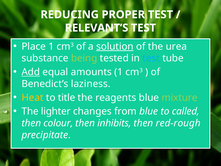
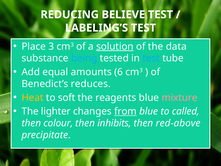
PROPER: PROPER -> BELIEVE
RELEVANT’S: RELEVANT’S -> LABELING’S
Place 1: 1 -> 3
urea: urea -> data
being colour: light green -> light blue
Add underline: present -> none
amounts 1: 1 -> 6
laziness: laziness -> reduces
title: title -> soft
mixture colour: light green -> pink
from underline: none -> present
red-rough: red-rough -> red-above
